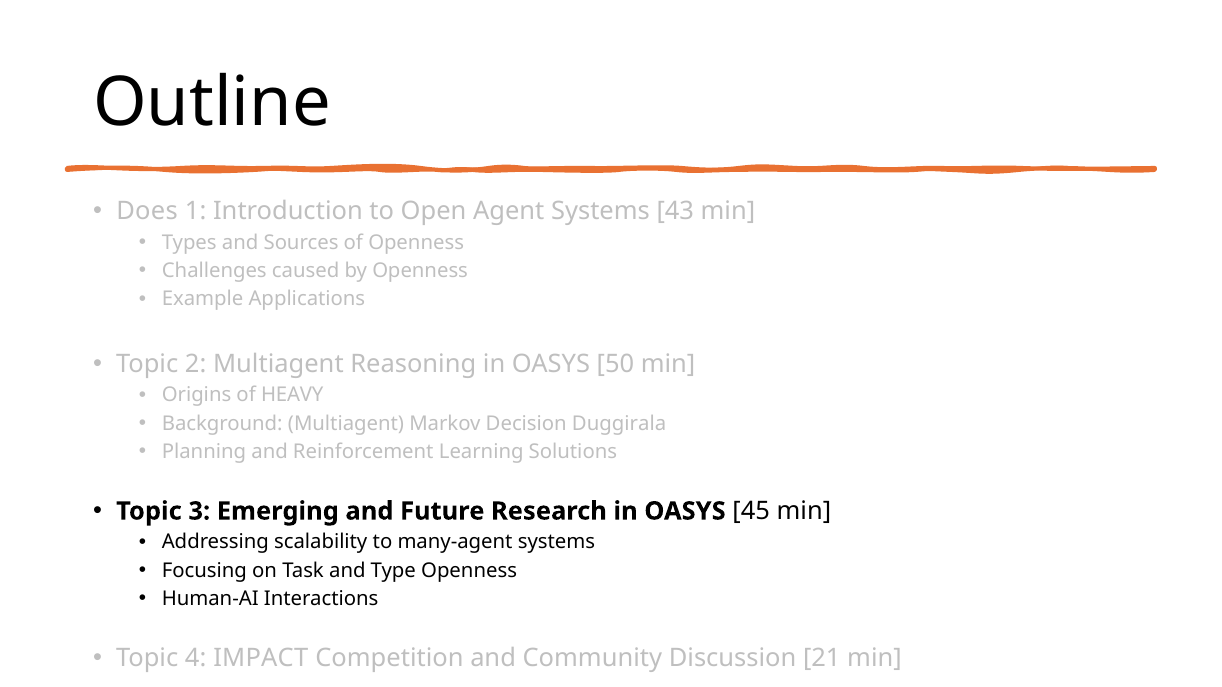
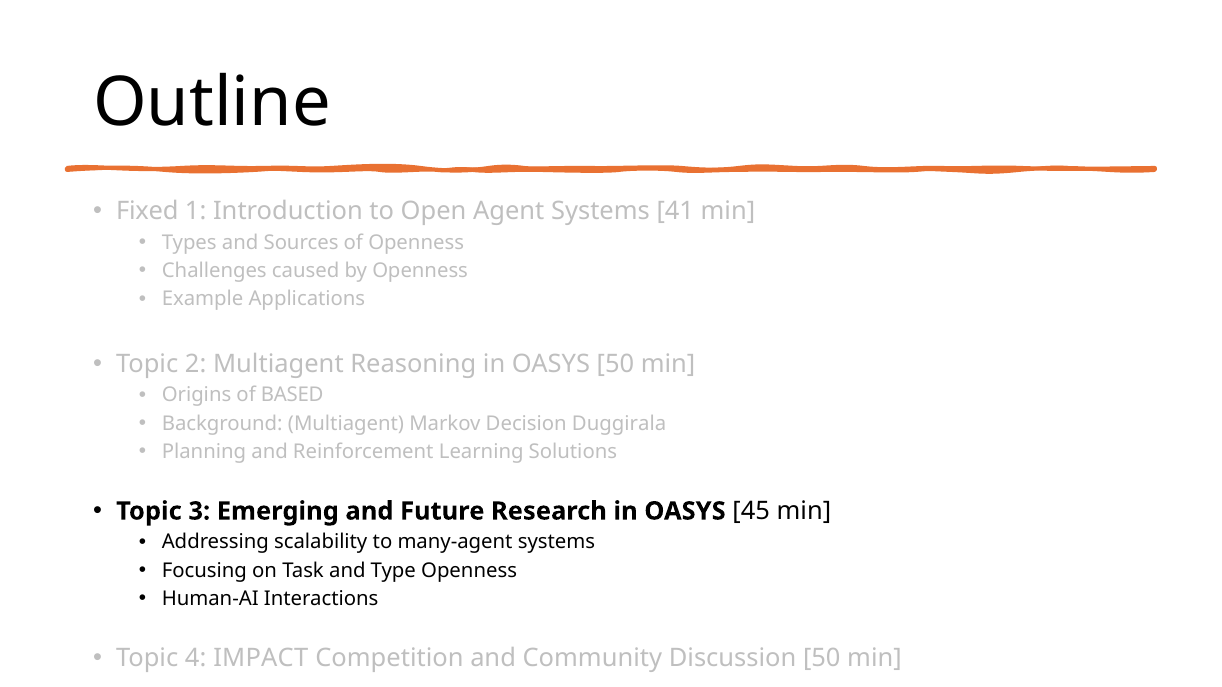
Does: Does -> Fixed
43: 43 -> 41
HEAVY: HEAVY -> BASED
Discussion 21: 21 -> 50
